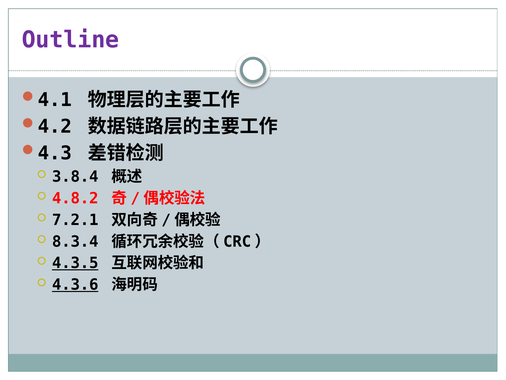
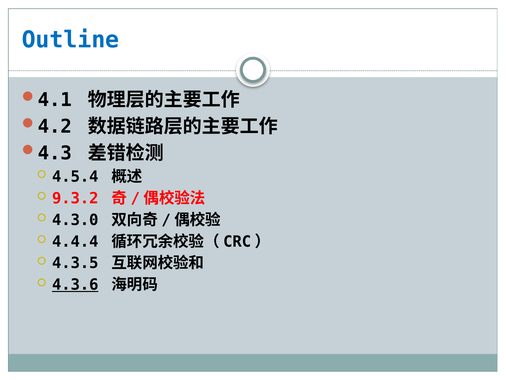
Outline colour: purple -> blue
3.8.4: 3.8.4 -> 4.5.4
4.8.2: 4.8.2 -> 9.3.2
7.2.1: 7.2.1 -> 4.3.0
8.3.4: 8.3.4 -> 4.4.4
4.3.5 underline: present -> none
